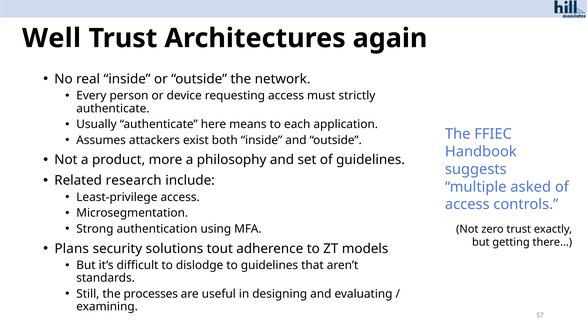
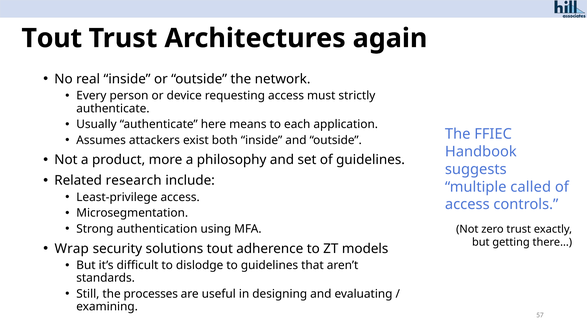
Well at (52, 38): Well -> Tout
asked: asked -> called
Plans: Plans -> Wrap
